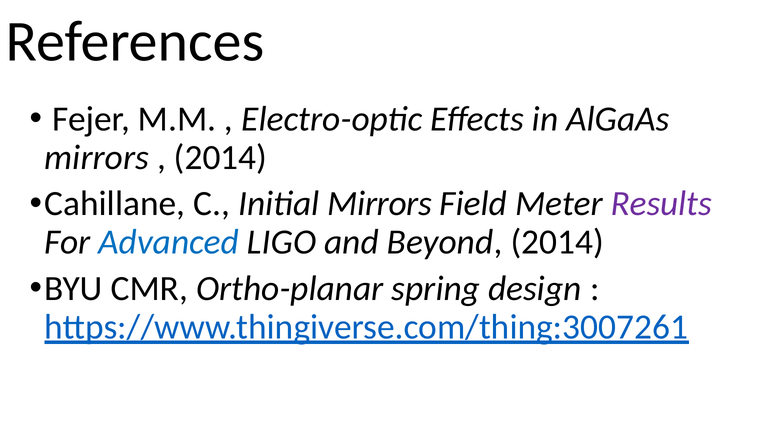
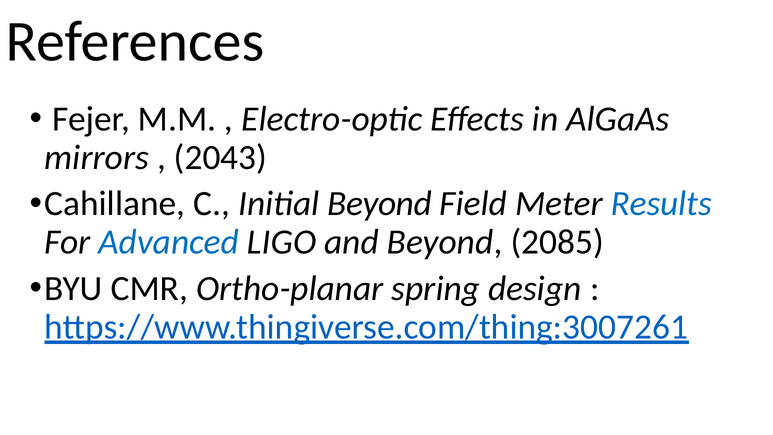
2014 at (220, 157): 2014 -> 2043
Initial Mirrors: Mirrors -> Beyond
Results colour: purple -> blue
Beyond 2014: 2014 -> 2085
